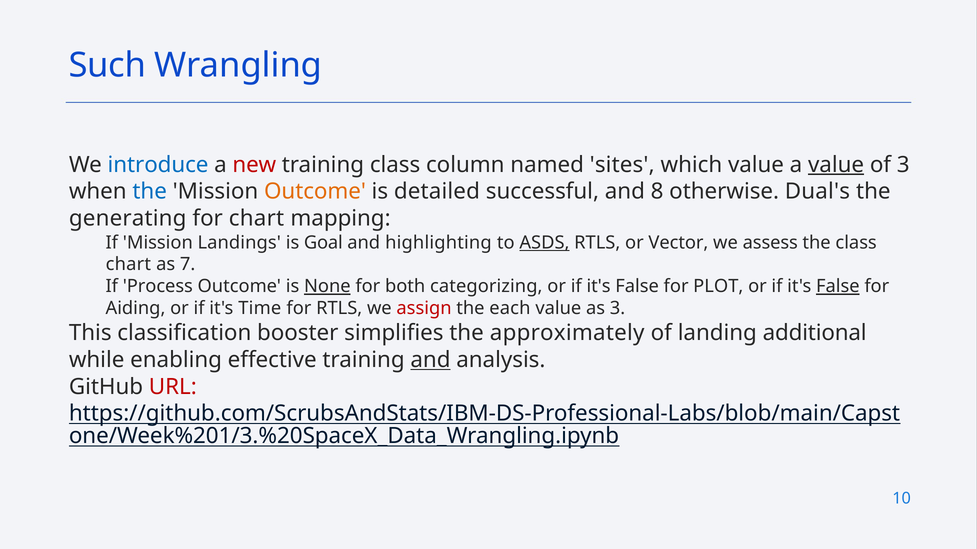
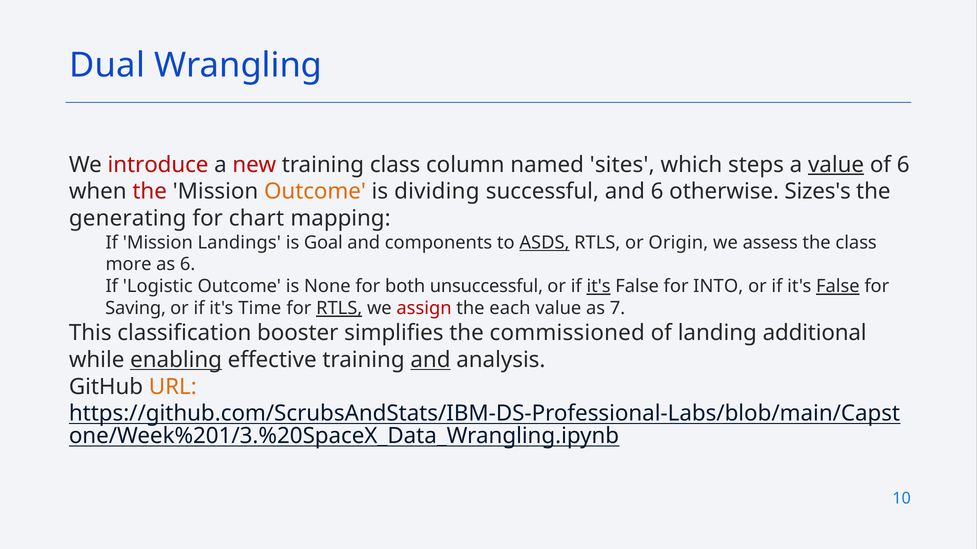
Such: Such -> Dual
introduce colour: blue -> red
which value: value -> steps
of 3: 3 -> 6
the at (150, 192) colour: blue -> red
detailed: detailed -> dividing
and 8: 8 -> 6
Dual's: Dual's -> Sizes's
highlighting: highlighting -> components
Vector: Vector -> Origin
chart at (128, 265): chart -> more
as 7: 7 -> 6
Process: Process -> Logistic
None underline: present -> none
categorizing: categorizing -> unsuccessful
it's at (599, 287) underline: none -> present
PLOT: PLOT -> INTO
Aiding: Aiding -> Saving
RTLS at (339, 309) underline: none -> present
as 3: 3 -> 7
approximately: approximately -> commissioned
enabling underline: none -> present
URL colour: red -> orange
